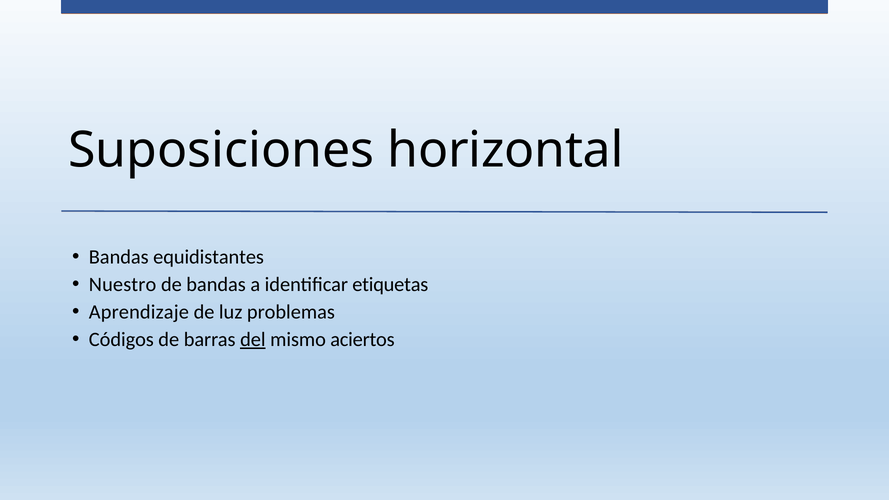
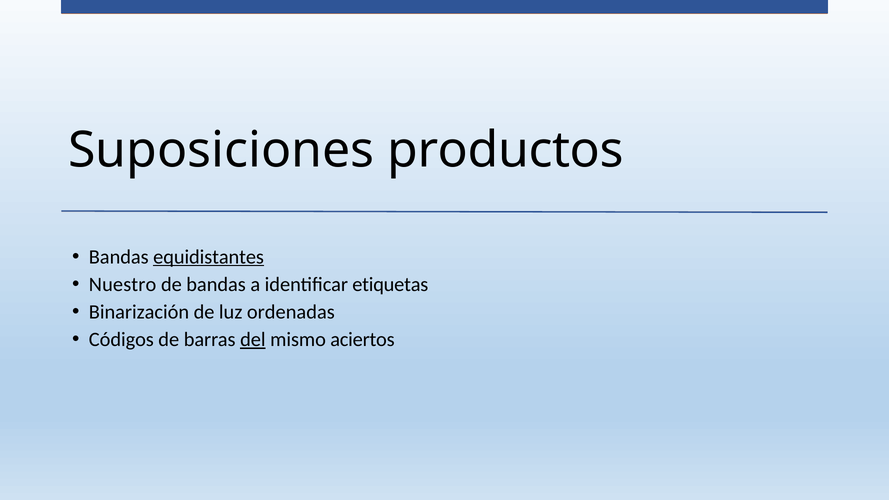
horizontal: horizontal -> productos
equidistantes underline: none -> present
Aprendizaje: Aprendizaje -> Binarización
problemas: problemas -> ordenadas
